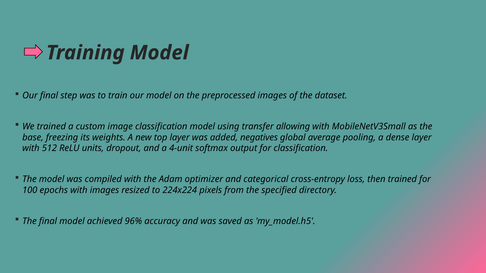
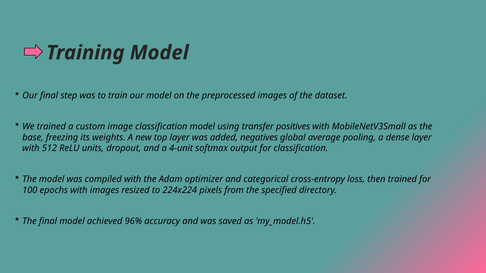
allowing: allowing -> positives
